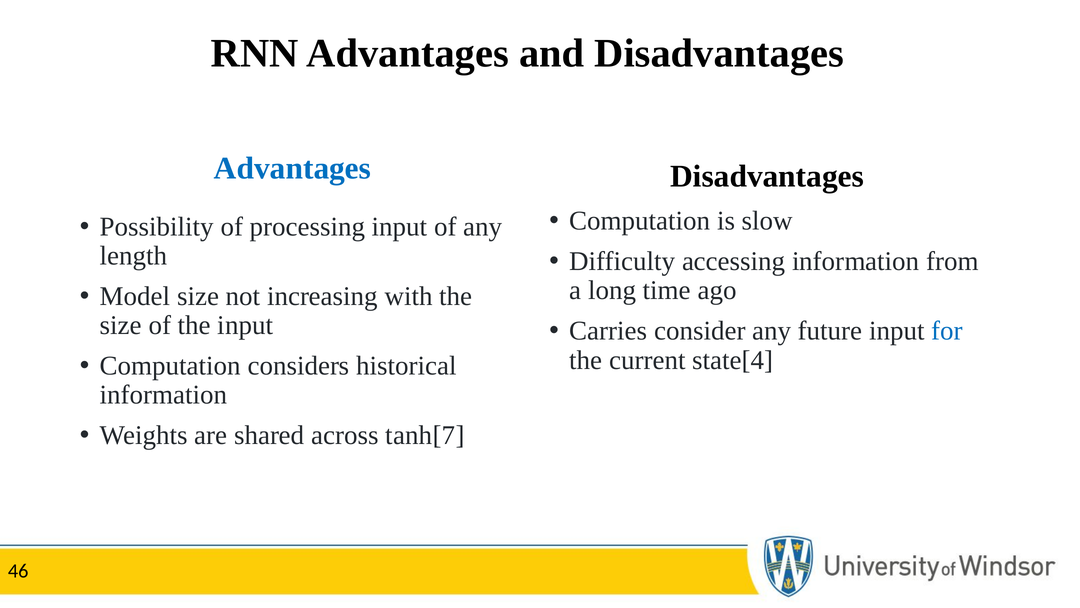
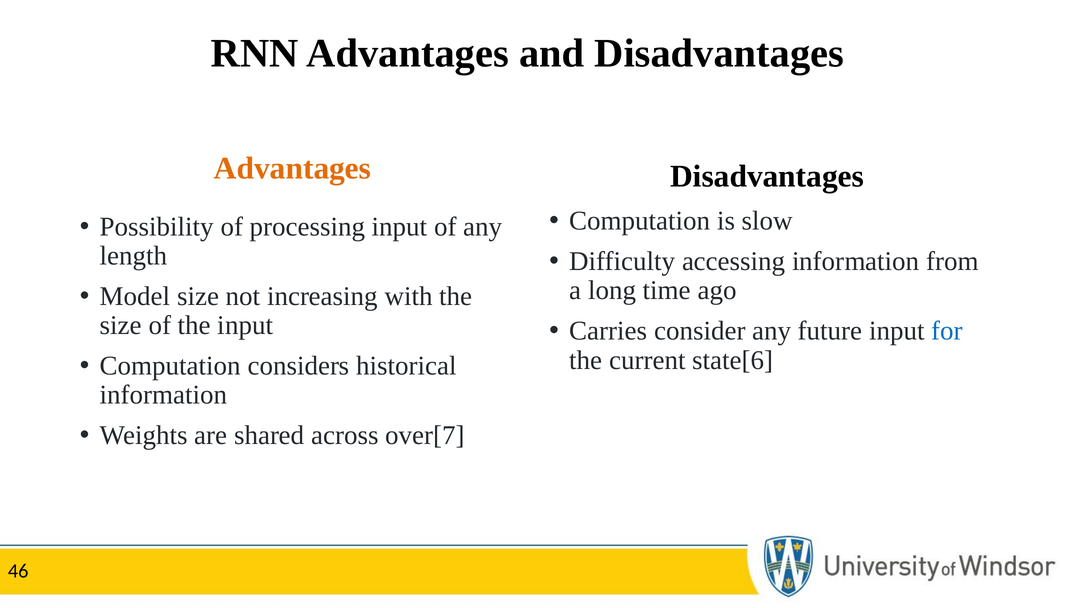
Advantages at (293, 168) colour: blue -> orange
state[4: state[4 -> state[6
tanh[7: tanh[7 -> over[7
